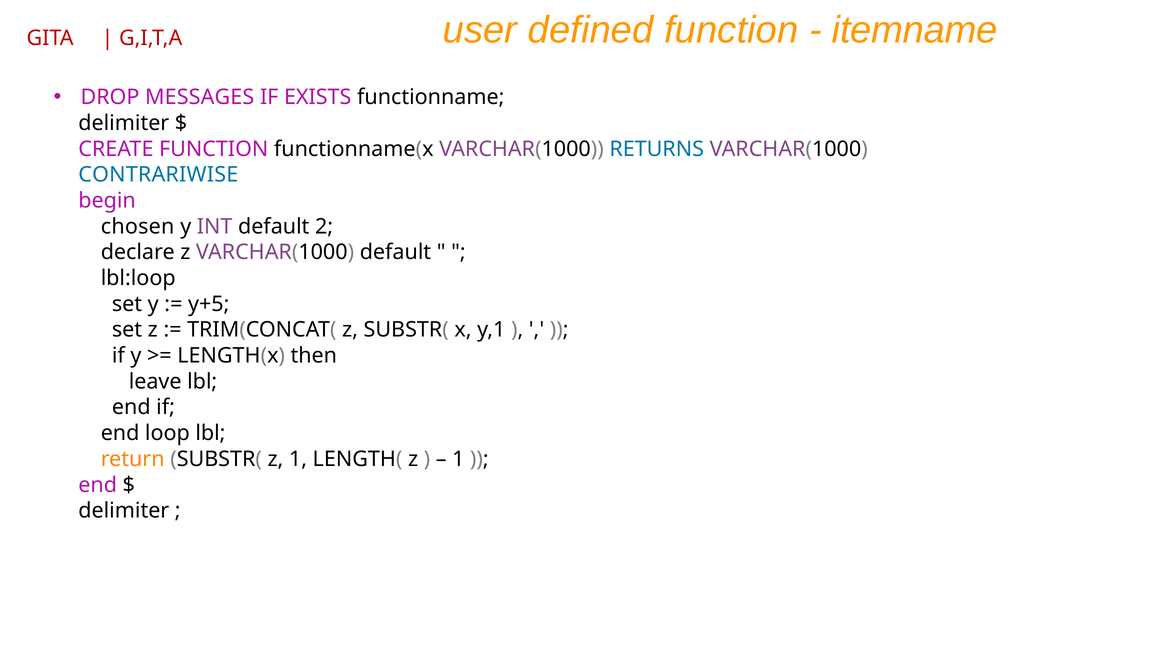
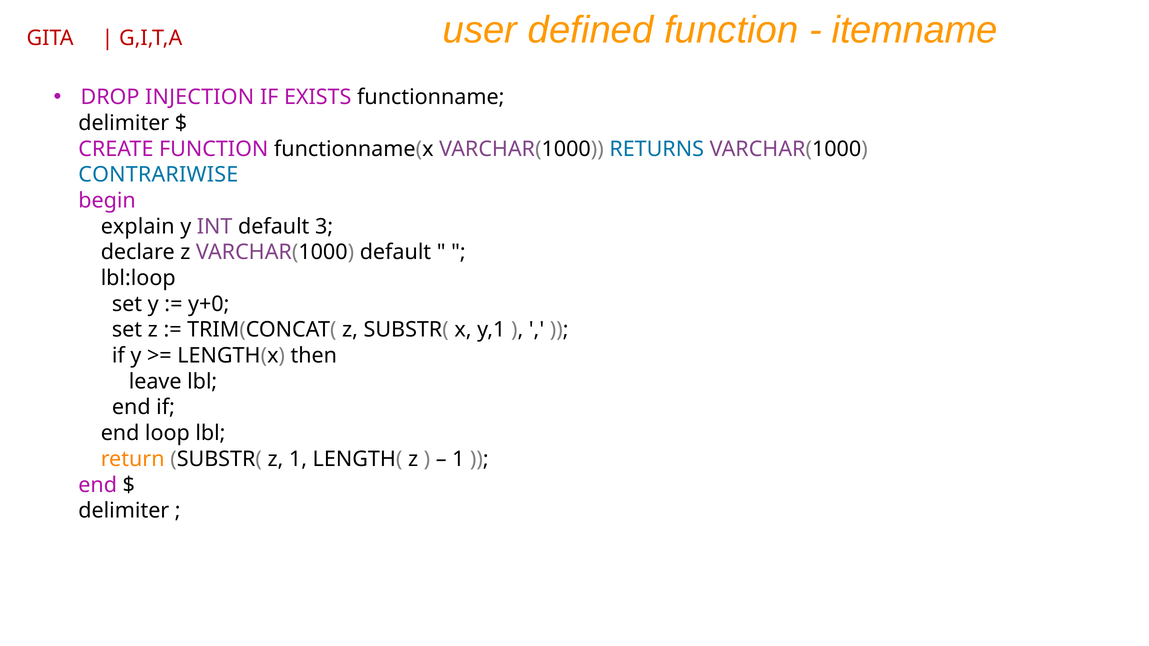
MESSAGES: MESSAGES -> INJECTION
chosen: chosen -> explain
2: 2 -> 3
y+5: y+5 -> y+0
